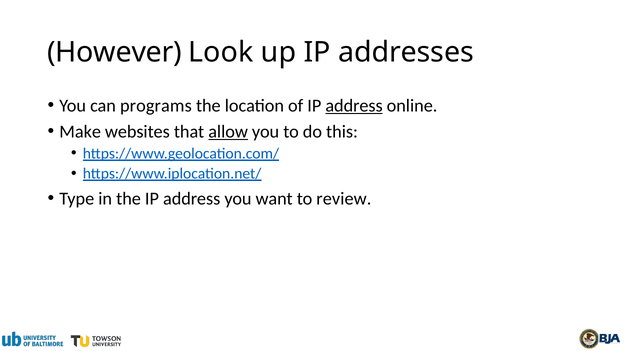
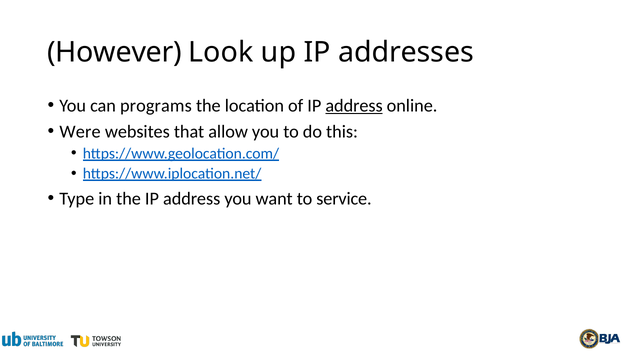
Make: Make -> Were
allow underline: present -> none
review: review -> service
